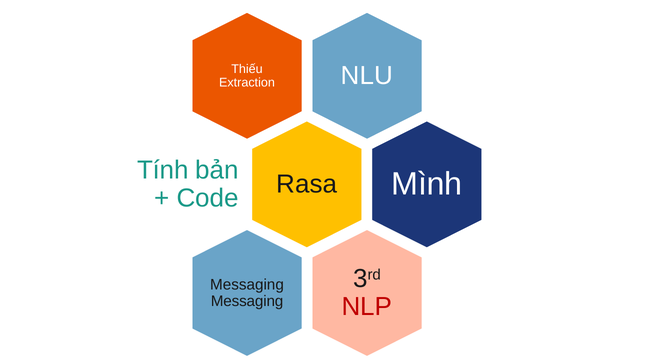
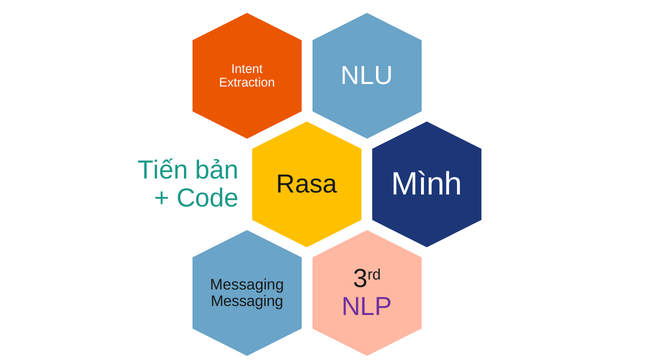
Thiếu: Thiếu -> Intent
Tính: Tính -> Tiến
NLP colour: red -> purple
